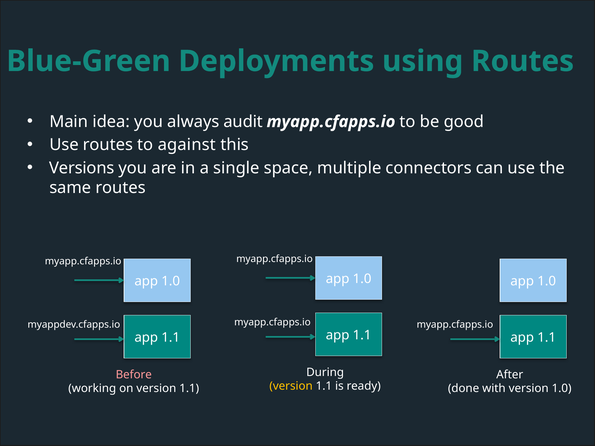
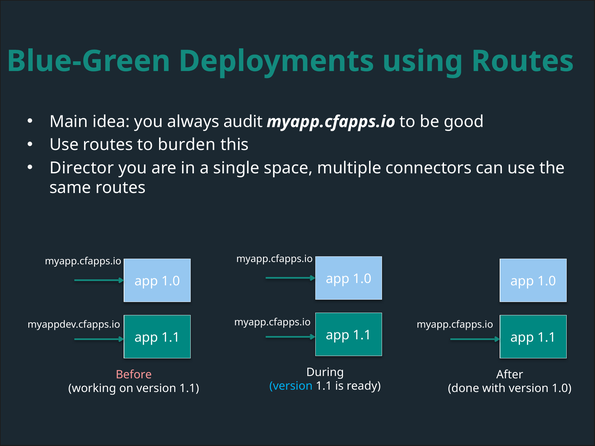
against: against -> burden
Versions: Versions -> Director
version at (291, 386) colour: yellow -> light blue
